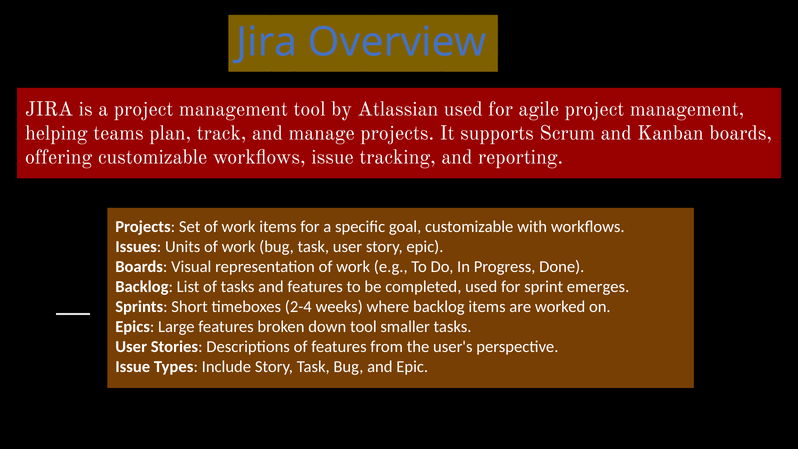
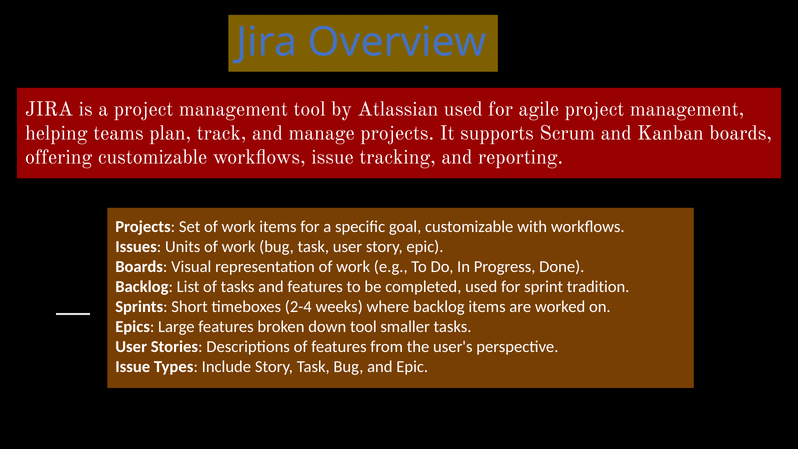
emerges: emerges -> tradition
